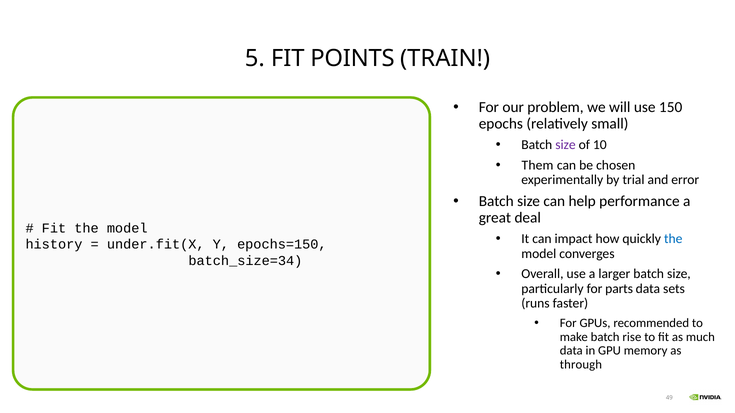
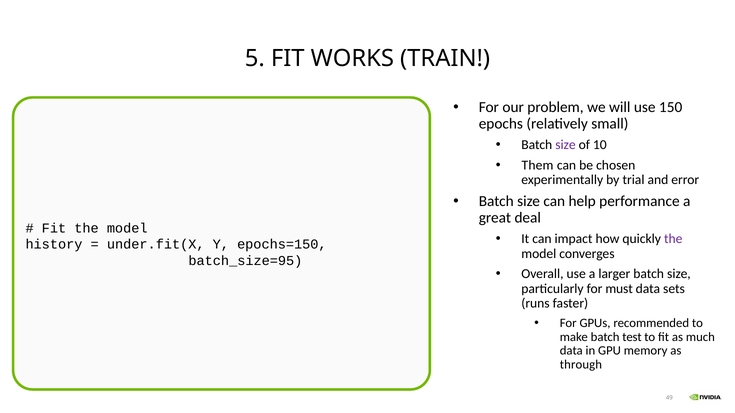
POINTS: POINTS -> WORKS
the at (673, 239) colour: blue -> purple
batch_size=34: batch_size=34 -> batch_size=95
parts: parts -> must
rise: rise -> test
